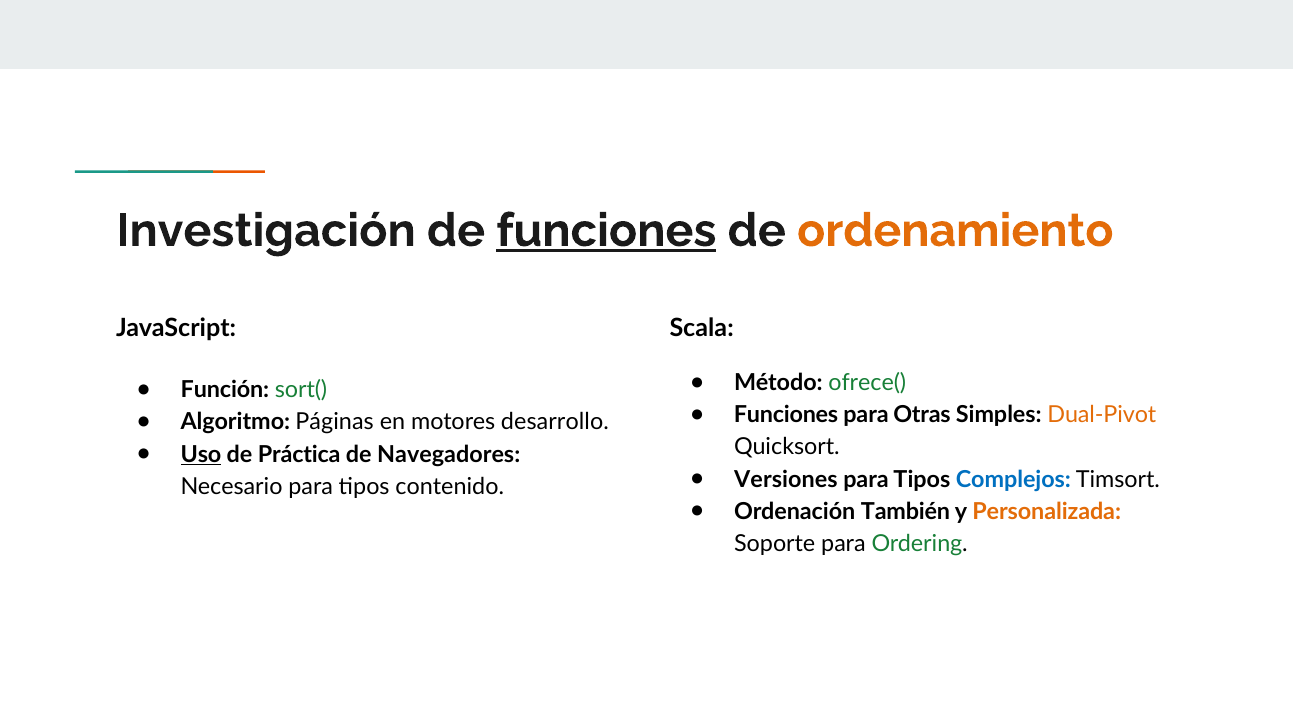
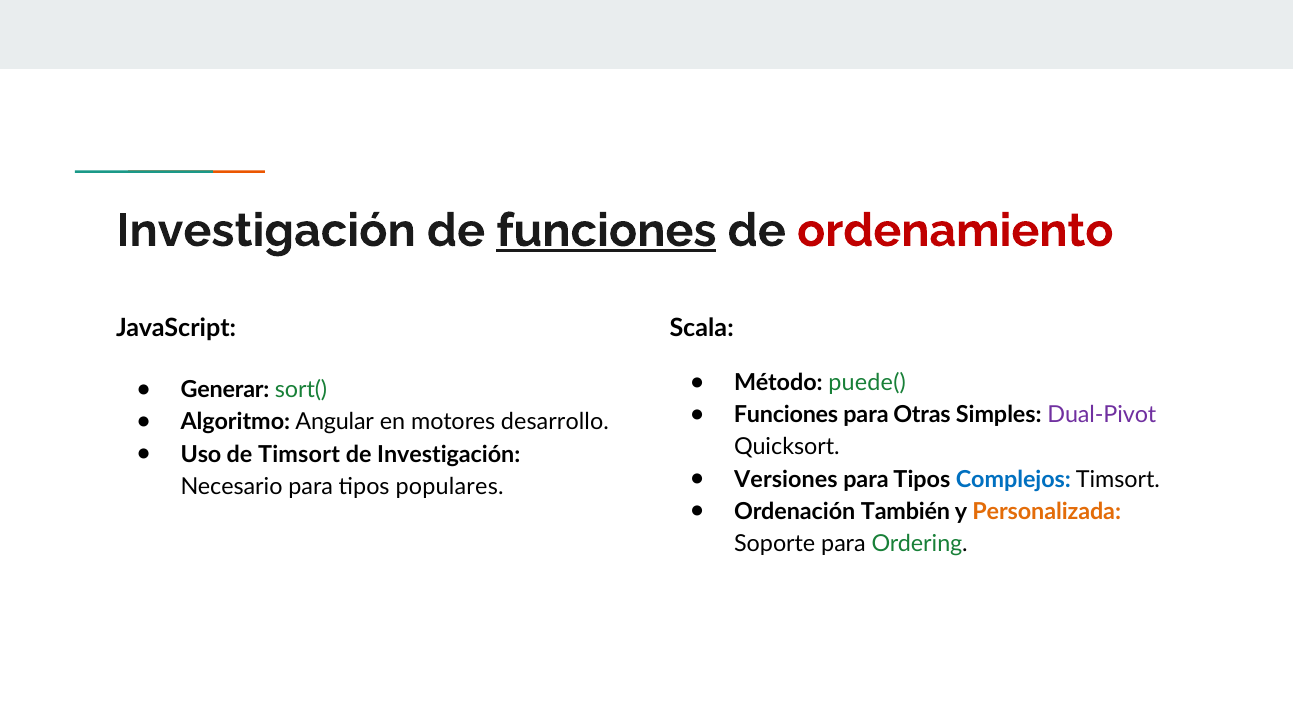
ordenamiento colour: orange -> red
ofrece(: ofrece( -> puede(
Función: Función -> Generar
Dual-Pivot colour: orange -> purple
Páginas: Páginas -> Angular
Uso underline: present -> none
de Práctica: Práctica -> Timsort
de Navegadores: Navegadores -> Investigación
contenido: contenido -> populares
